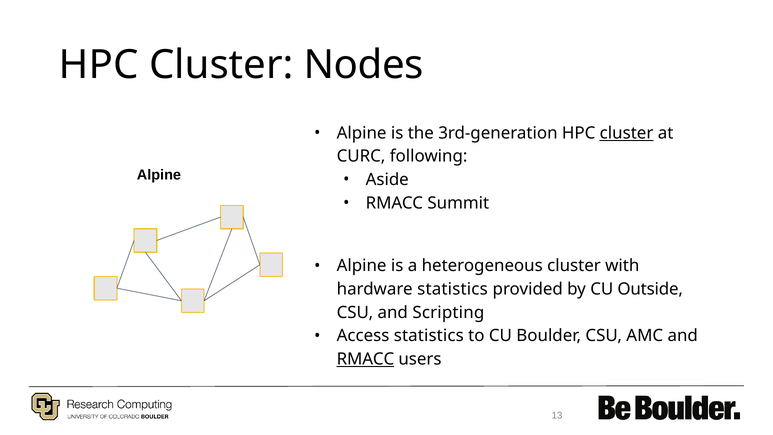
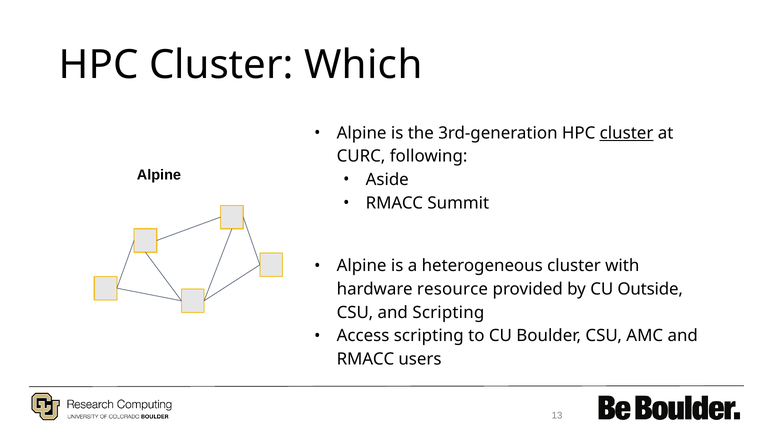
Nodes: Nodes -> Which
hardware statistics: statistics -> resource
Access statistics: statistics -> scripting
RMACC at (365, 359) underline: present -> none
